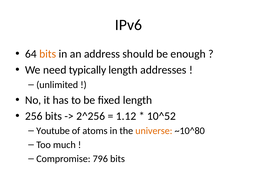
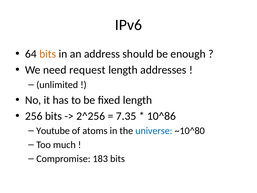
typically: typically -> request
1.12: 1.12 -> 7.35
10^52: 10^52 -> 10^86
universe colour: orange -> blue
796: 796 -> 183
